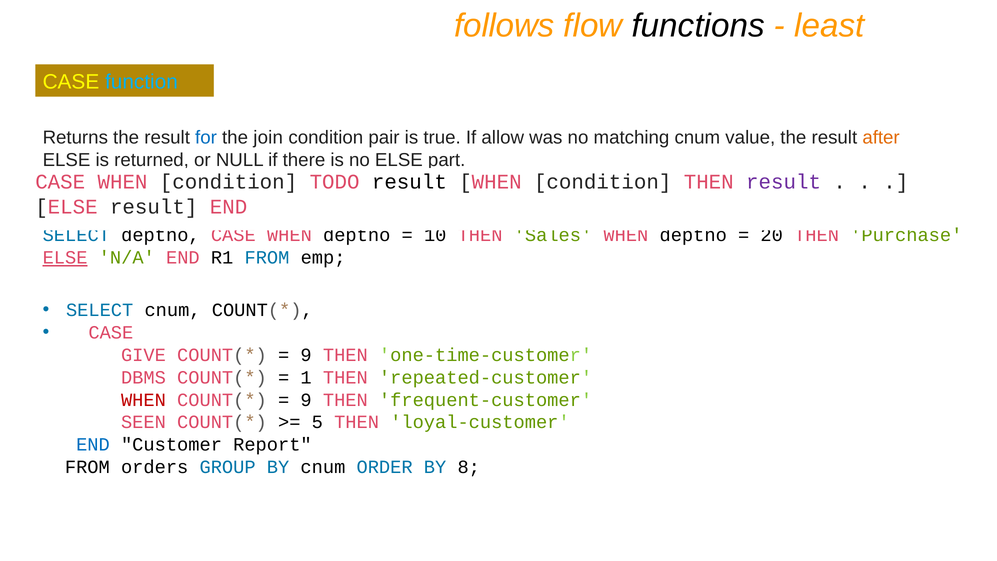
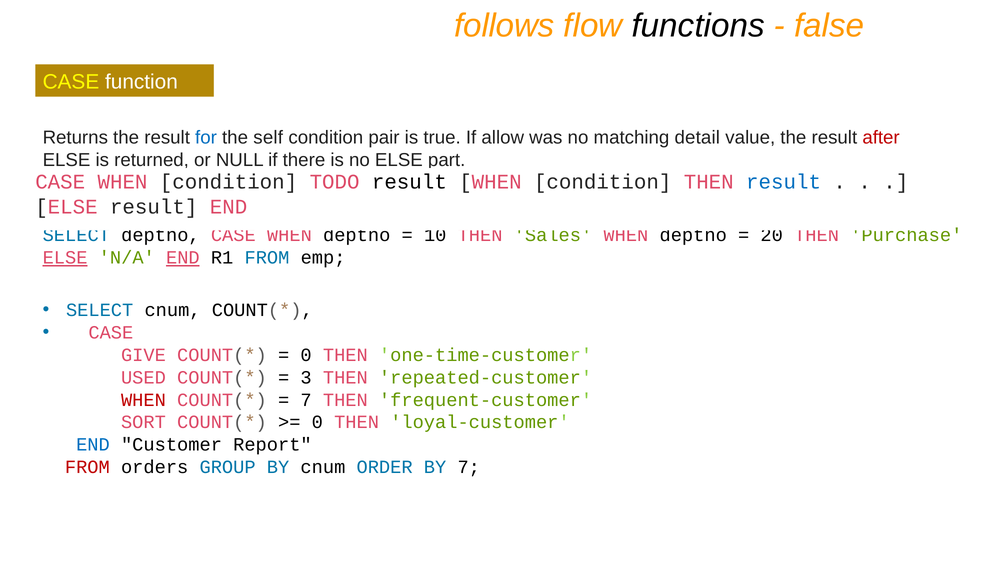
least: least -> false
function colour: light blue -> white
join: join -> self
matching cnum: cnum -> detail
after colour: orange -> red
result at (784, 182) colour: purple -> blue
END at (183, 258) underline: none -> present
9 at (306, 355): 9 -> 0
DBMS: DBMS -> USED
1: 1 -> 3
9 at (306, 400): 9 -> 7
SEEN: SEEN -> SORT
5 at (317, 422): 5 -> 0
FROM at (87, 467) colour: black -> red
BY 8: 8 -> 7
